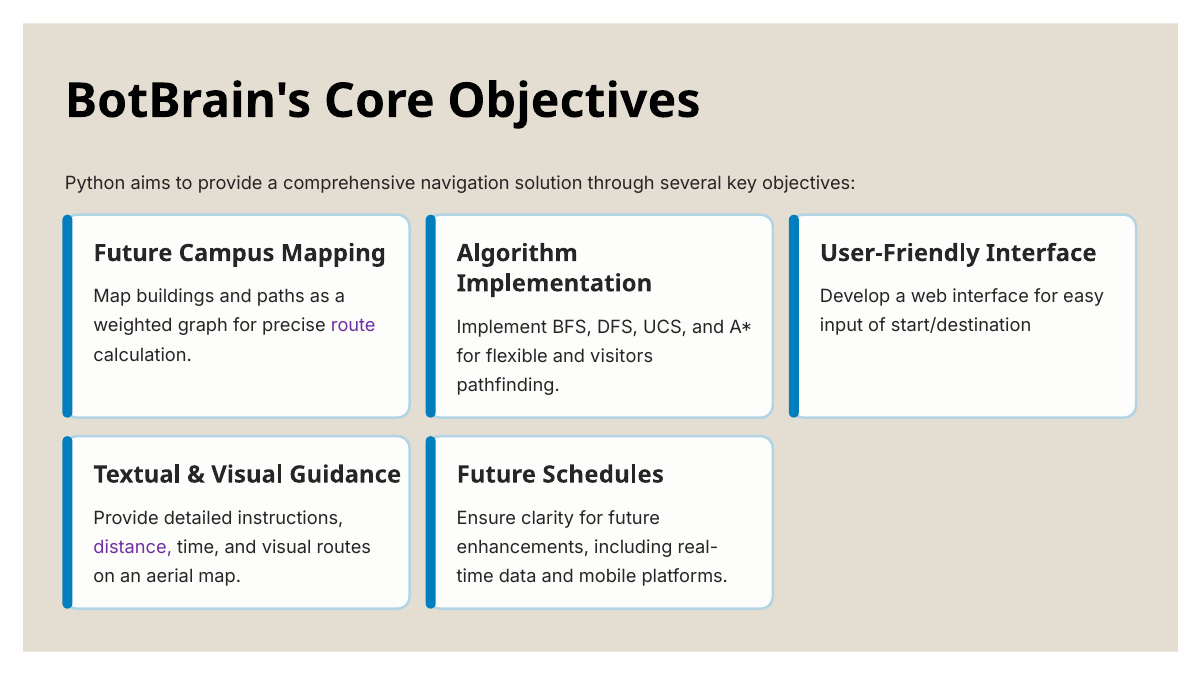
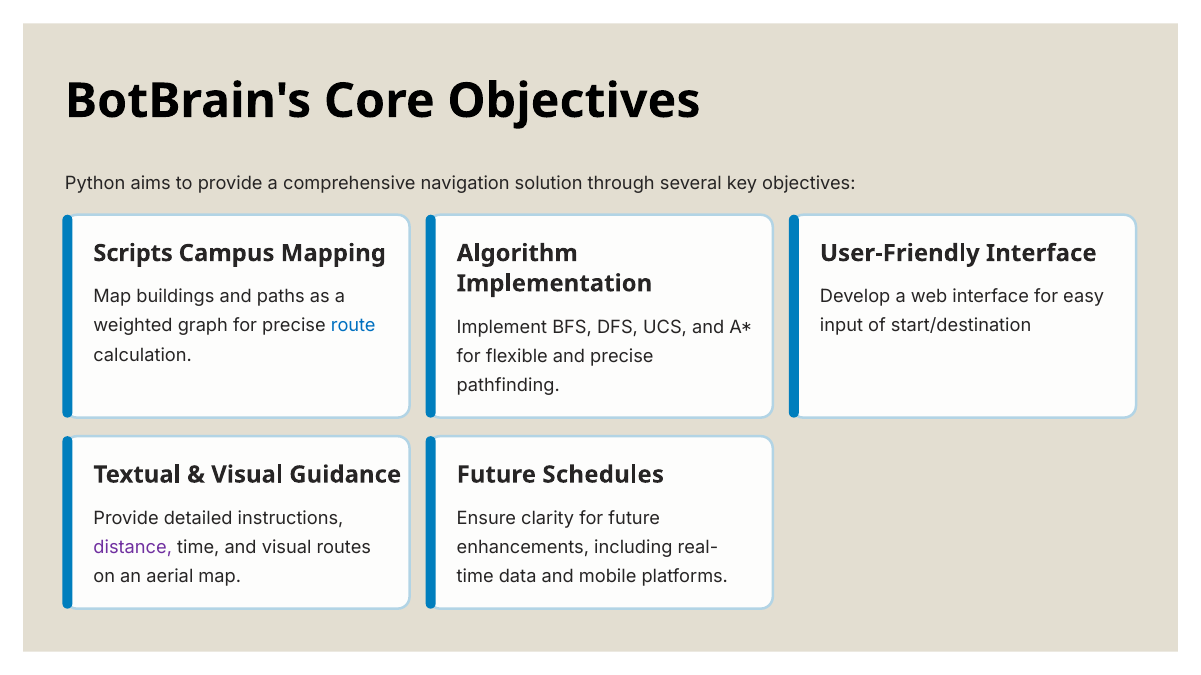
Future at (133, 253): Future -> Scripts
route colour: purple -> blue
and visitors: visitors -> precise
